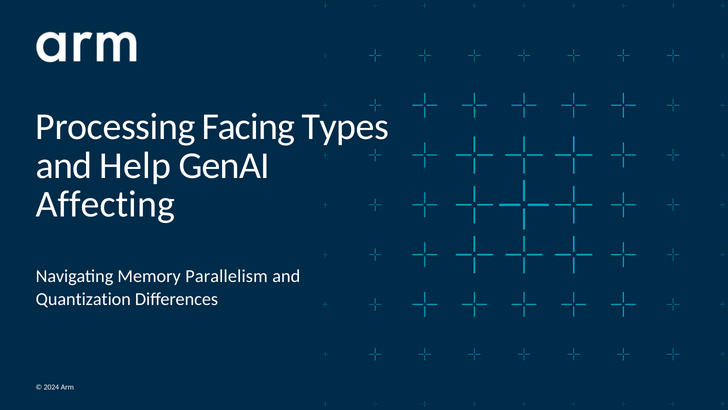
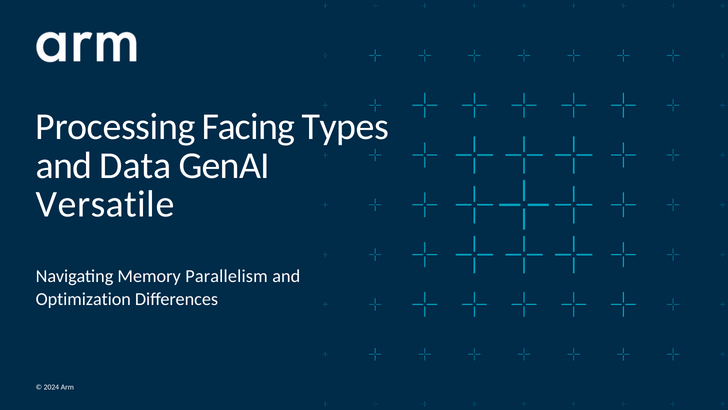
Help: Help -> Data
Affecting: Affecting -> Versatile
Quantization: Quantization -> Optimization
